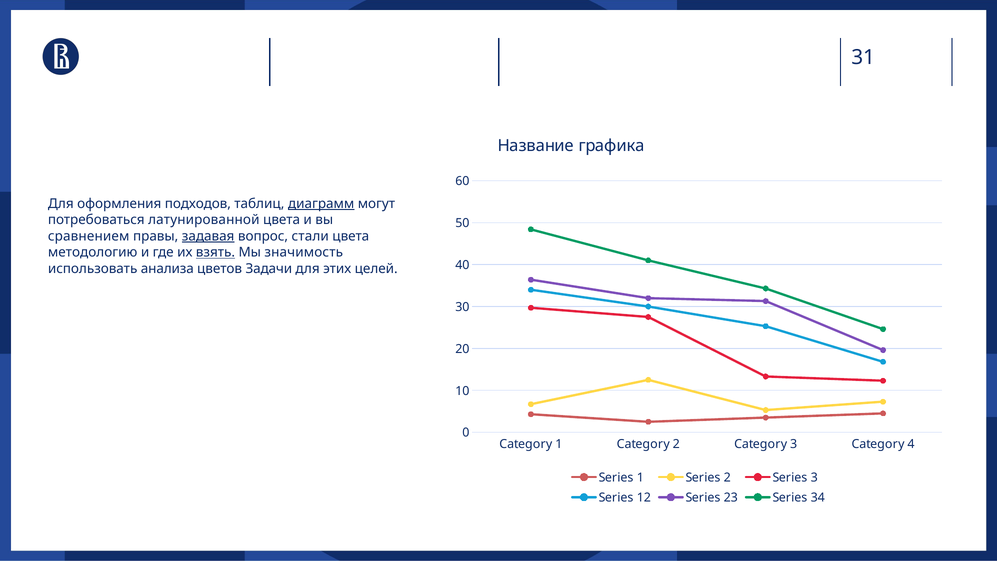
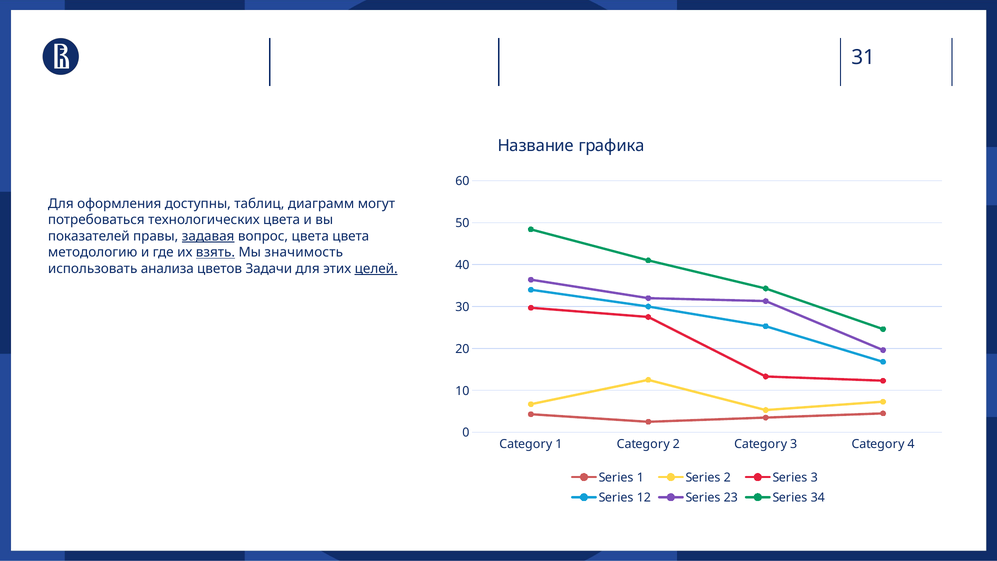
подходов: подходов -> доступны
диаграмм underline: present -> none
латунированной: латунированной -> технологических
сравнением: сравнением -> показателей
вопрос стали: стали -> цвета
целей underline: none -> present
